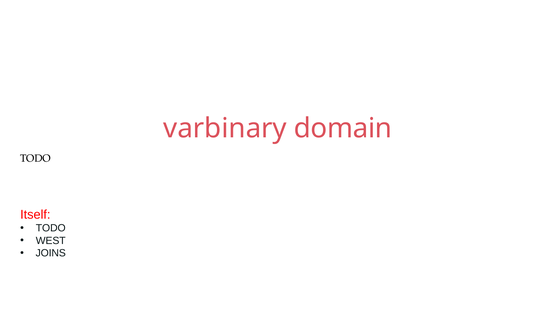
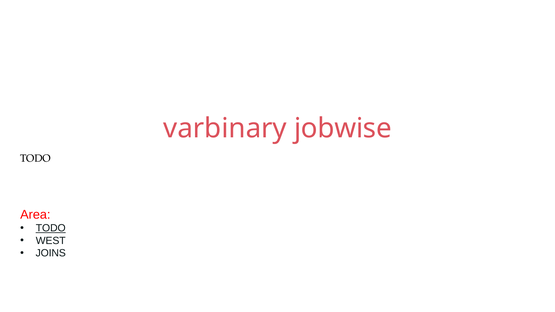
domain: domain -> jobwise
Itself: Itself -> Area
TODO at (51, 228) underline: none -> present
